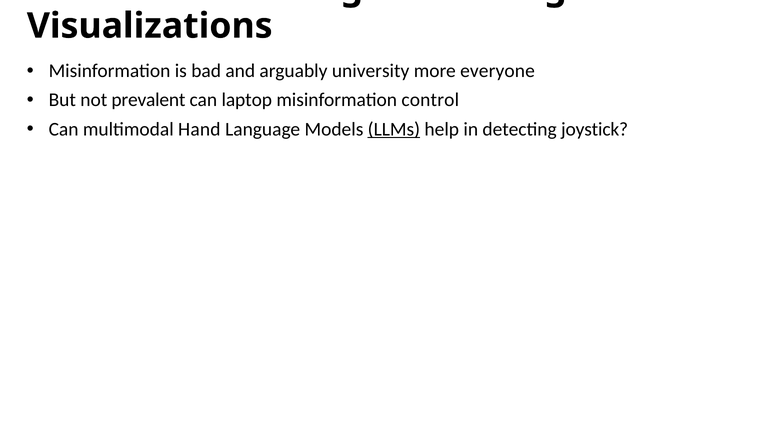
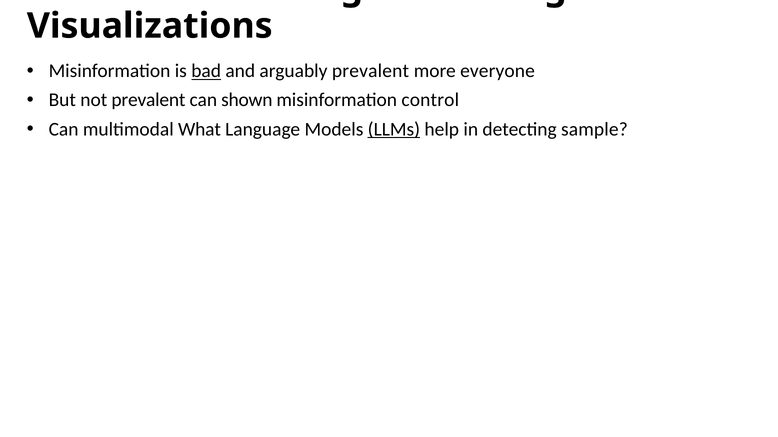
bad underline: none -> present
arguably university: university -> prevalent
laptop: laptop -> shown
Hand: Hand -> What
joystick: joystick -> sample
